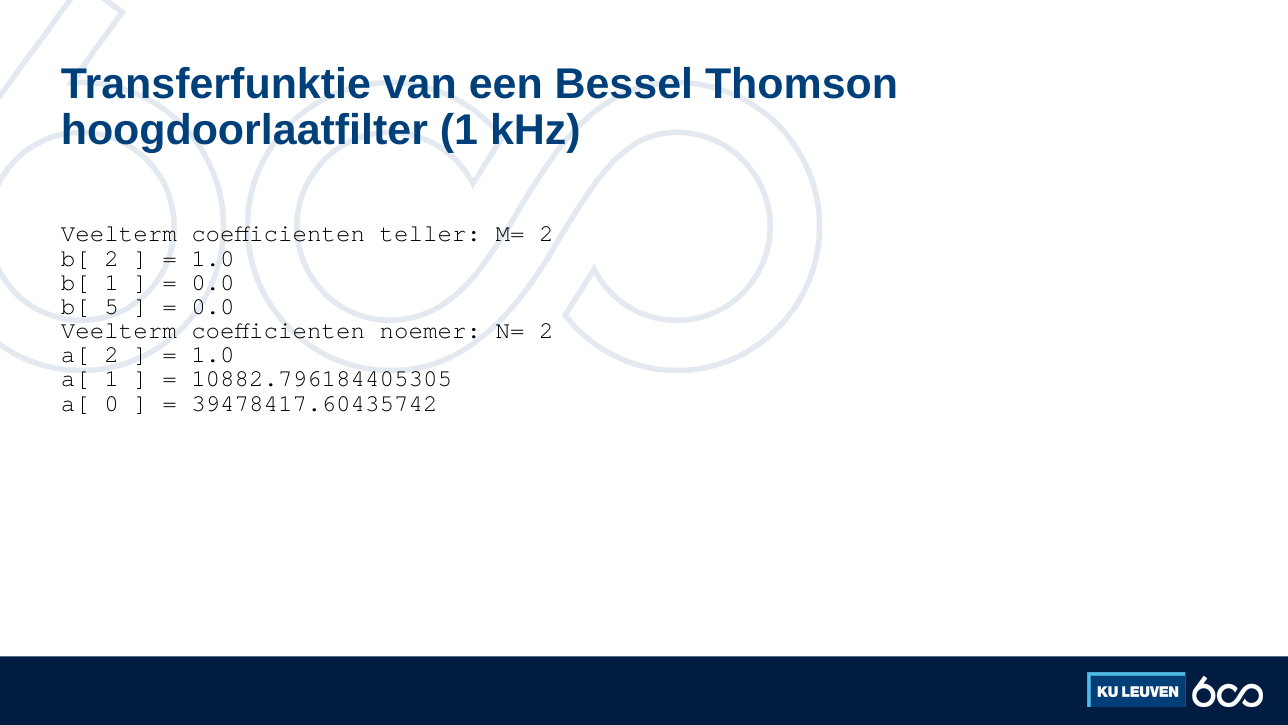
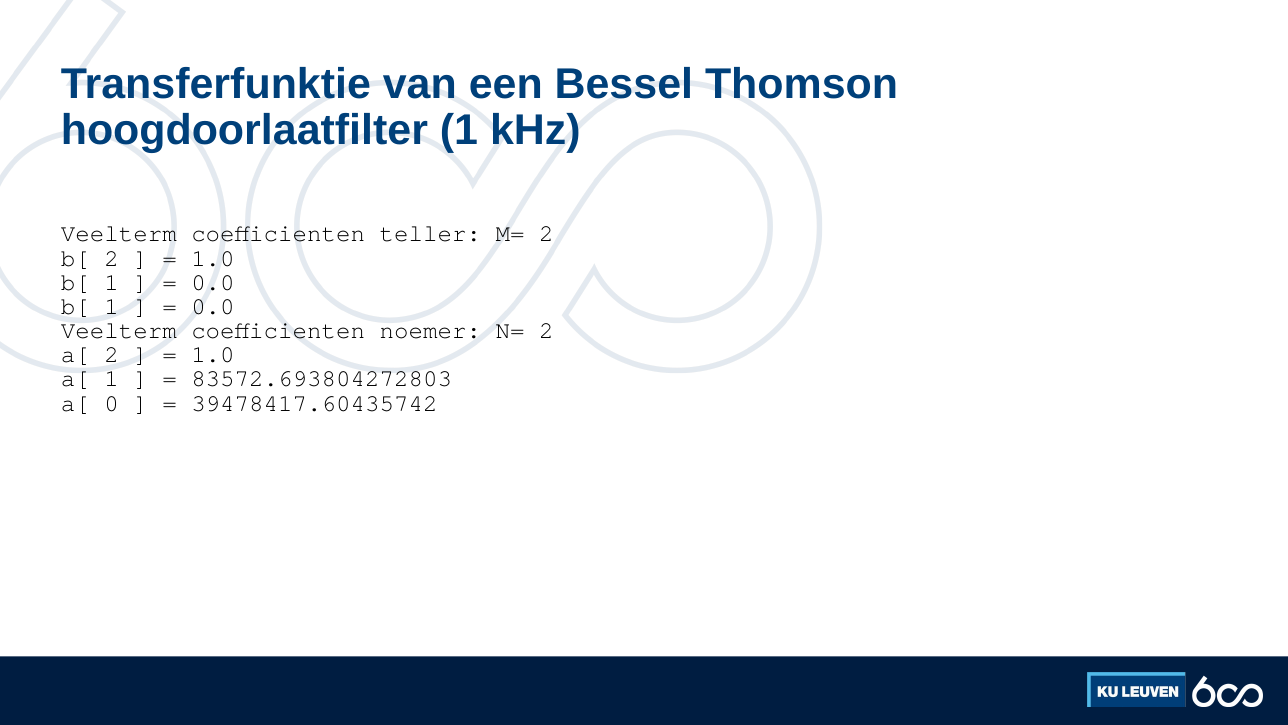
5 at (112, 306): 5 -> 1
10882.796184405305: 10882.796184405305 -> 83572.693804272803
